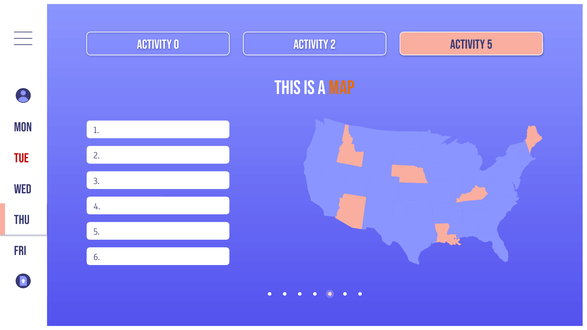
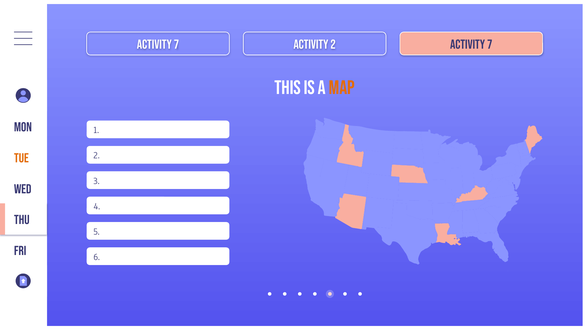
0 at (176, 44): 0 -> 7
5 at (490, 44): 5 -> 7
Tue colour: red -> orange
